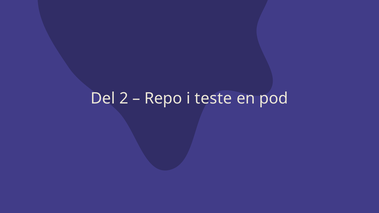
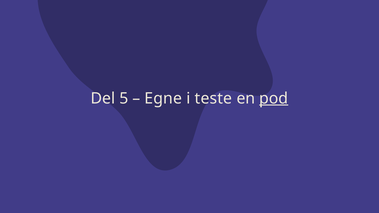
2: 2 -> 5
Repo: Repo -> Egne
pod underline: none -> present
